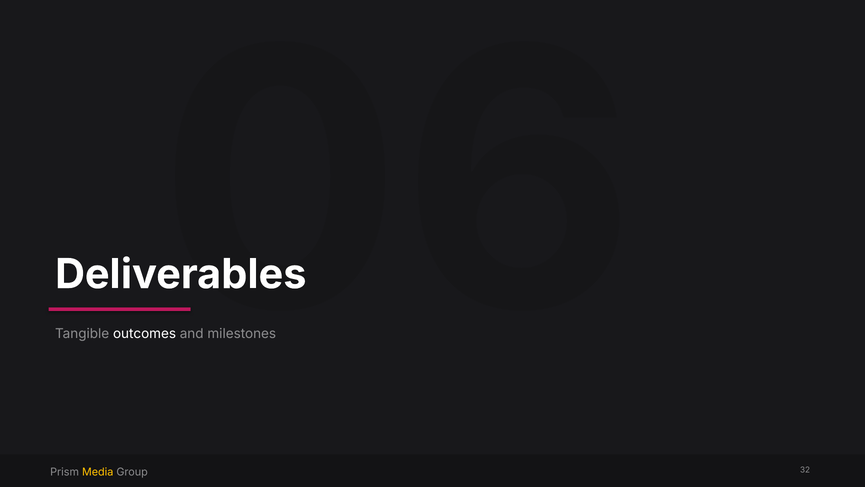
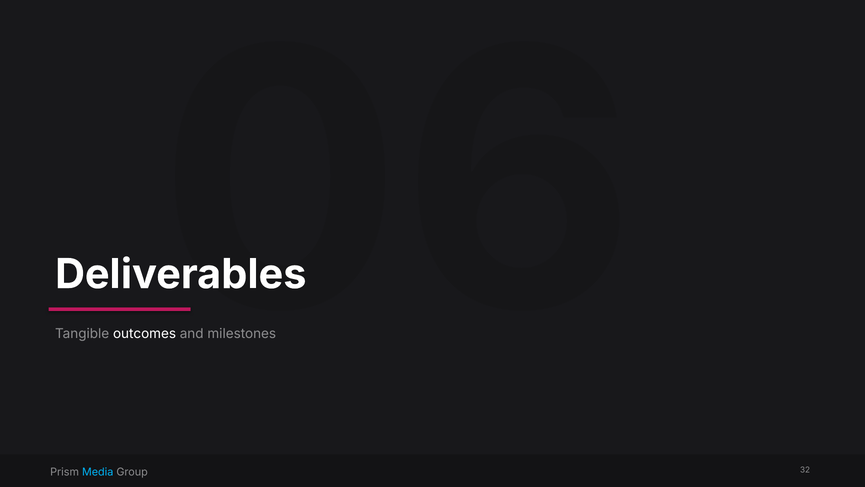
Media colour: yellow -> light blue
